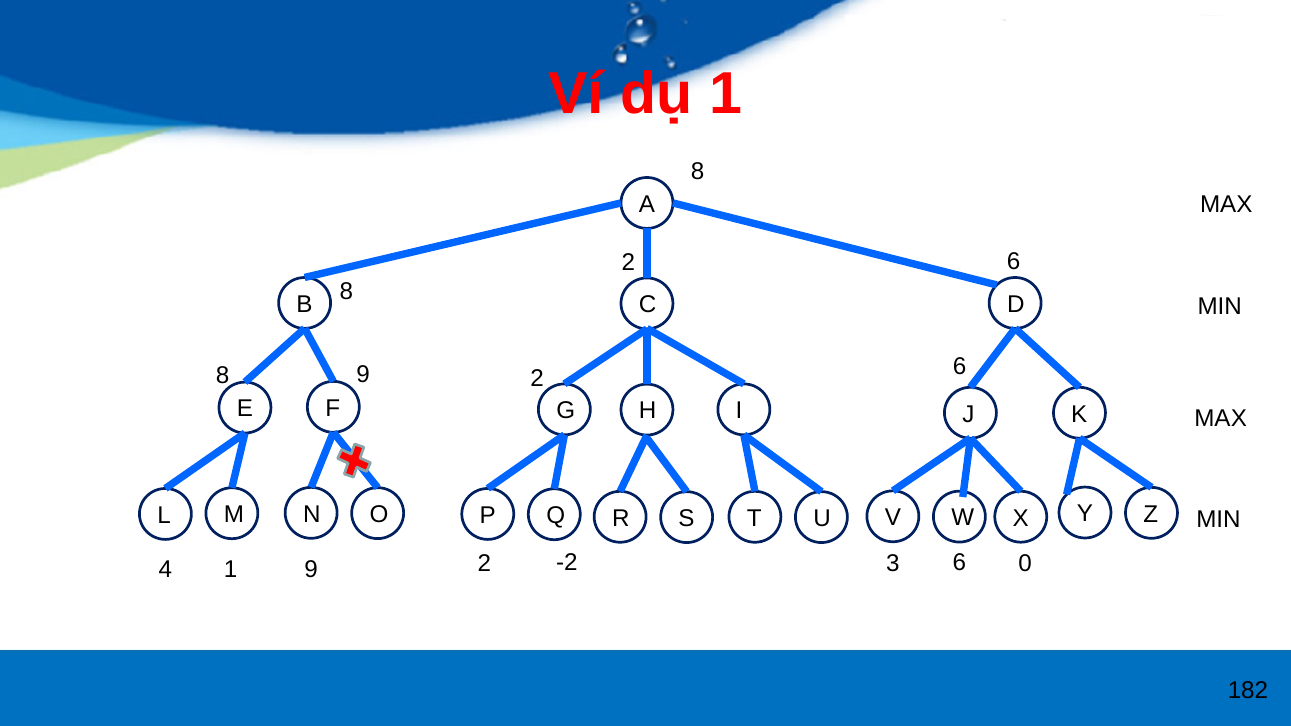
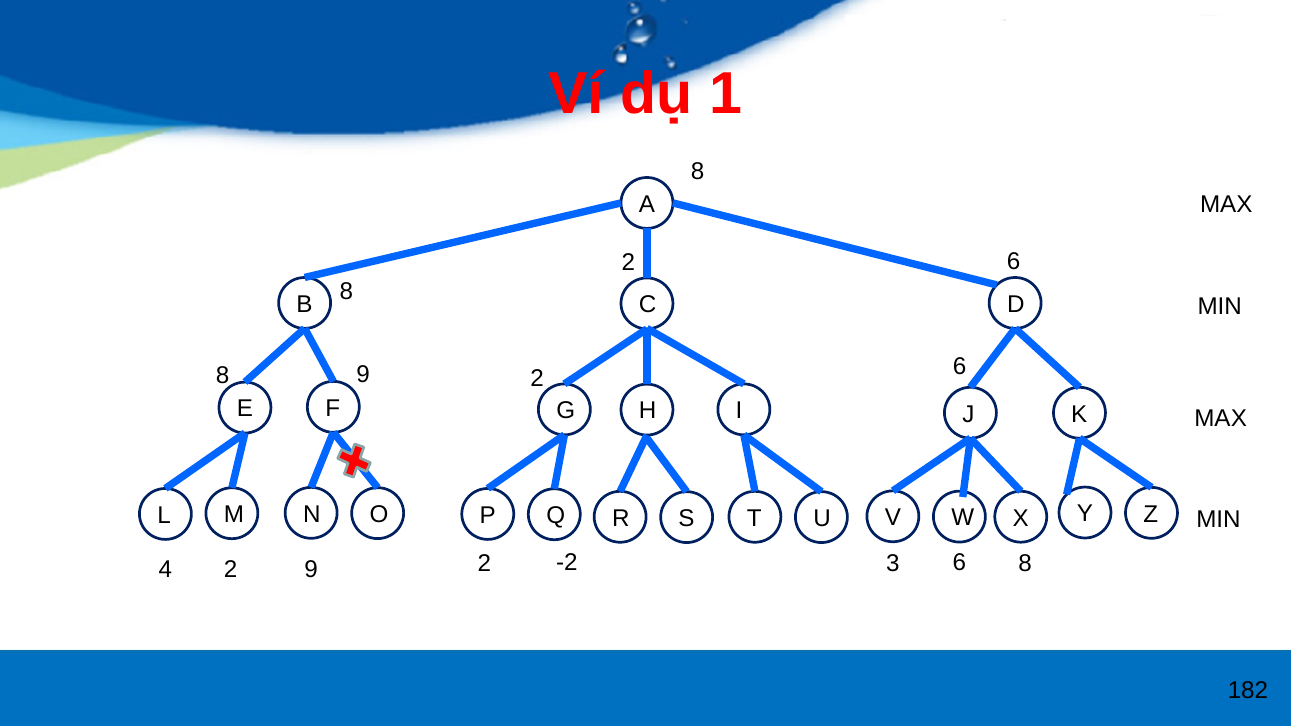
6 0: 0 -> 8
4 1: 1 -> 2
